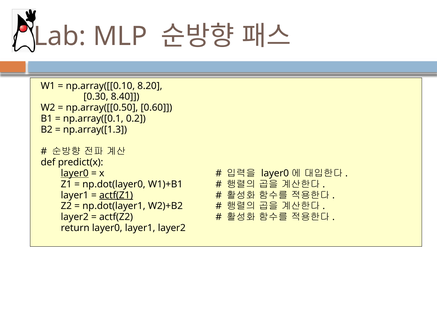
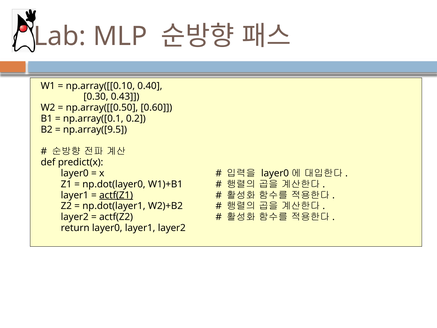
8.20: 8.20 -> 0.40
8.40: 8.40 -> 0.43
np.array([1.3: np.array([1.3 -> np.array([9.5
layer0 at (75, 173) underline: present -> none
